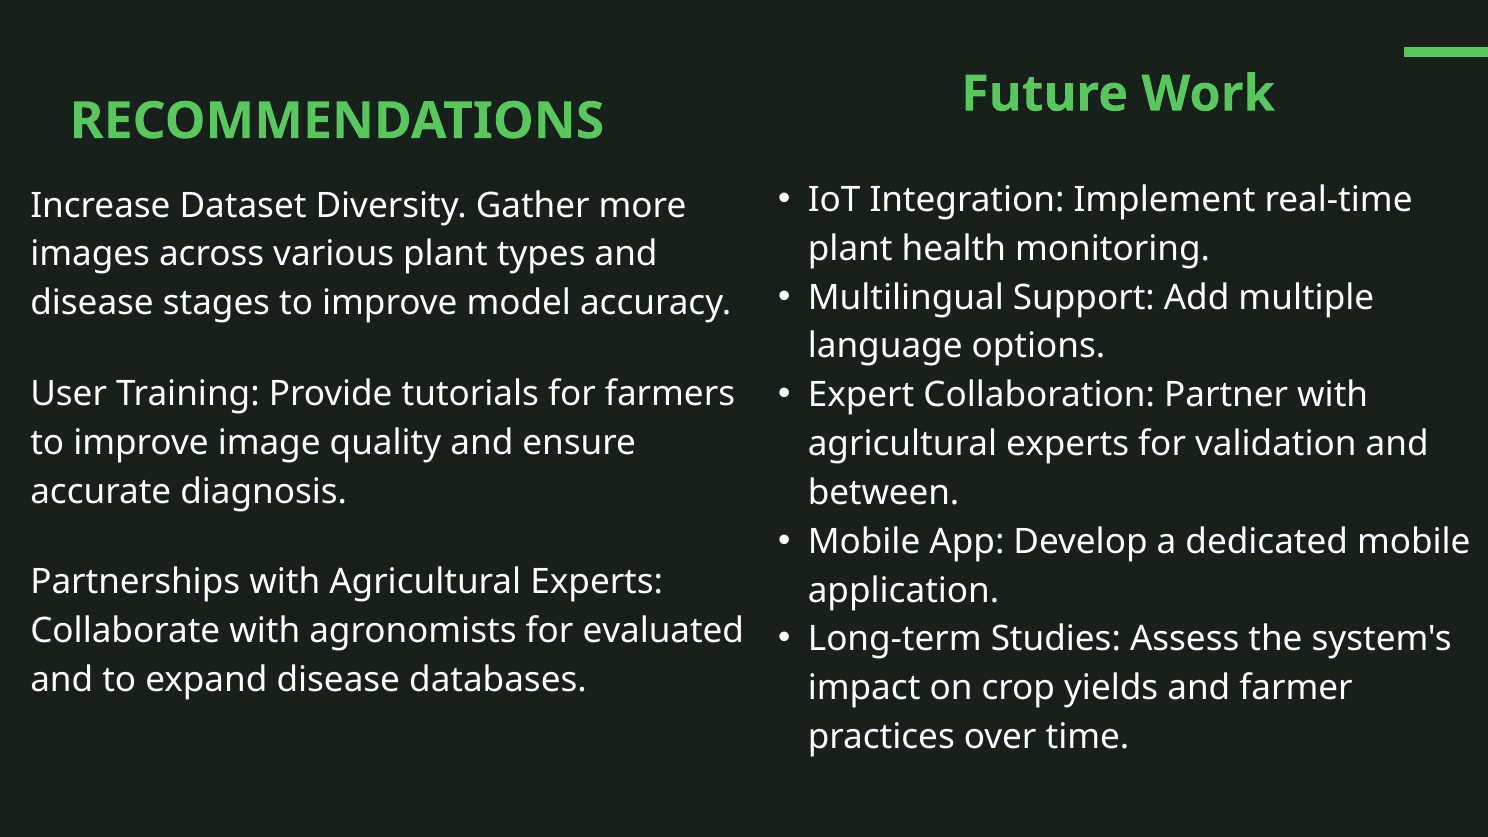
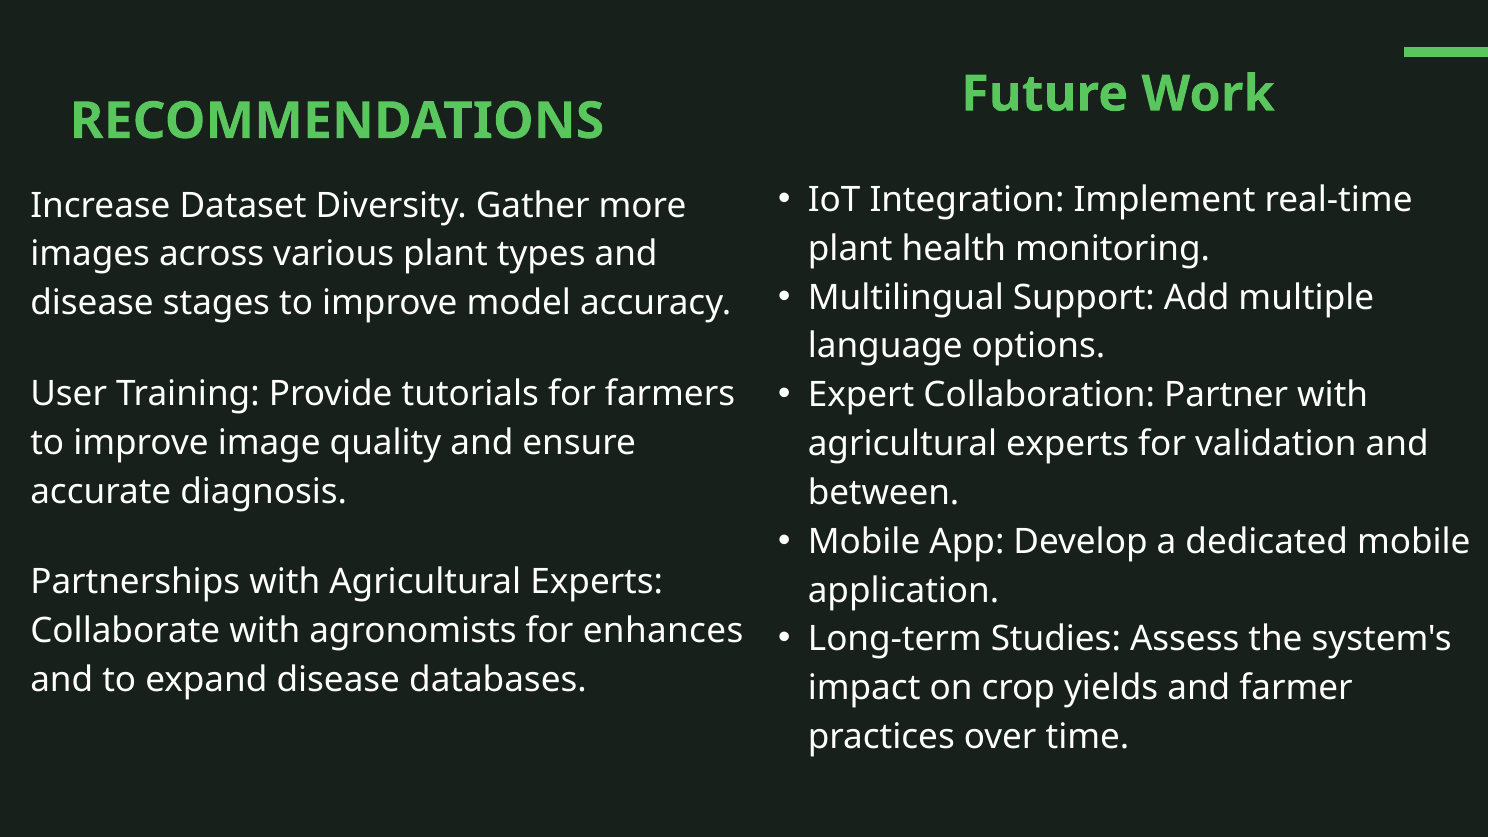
evaluated: evaluated -> enhances
